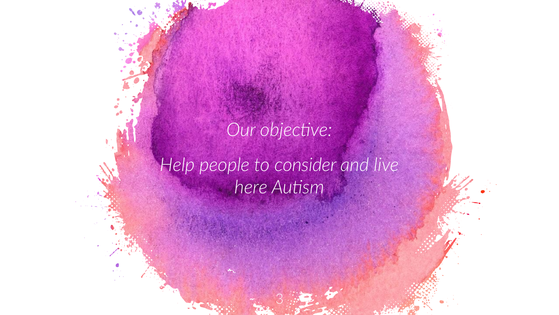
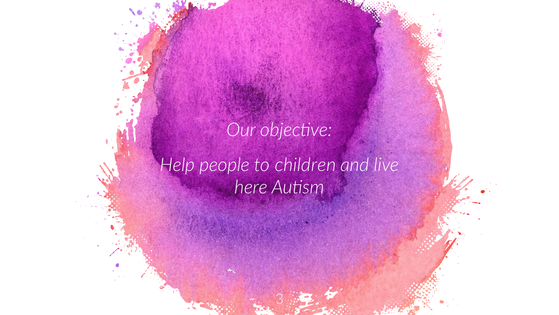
consider: consider -> children
